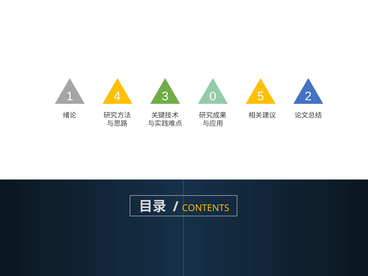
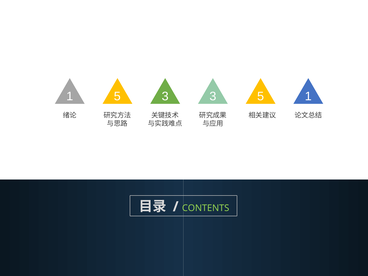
1 4: 4 -> 5
3 0: 0 -> 3
5 2: 2 -> 1
CONTENTS colour: yellow -> light green
